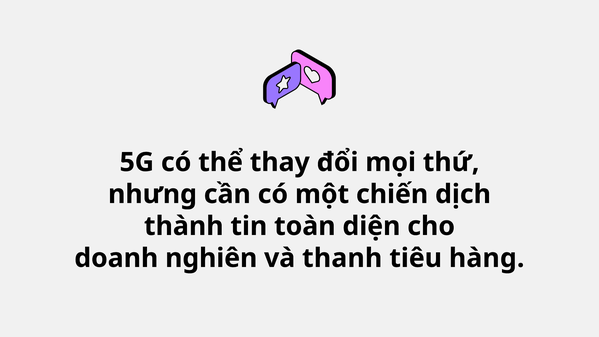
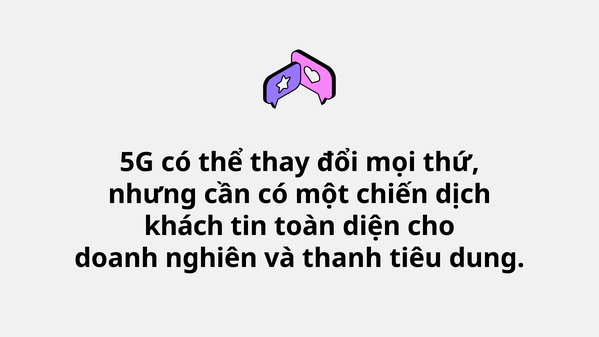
thành: thành -> khách
hàng: hàng -> dụng
